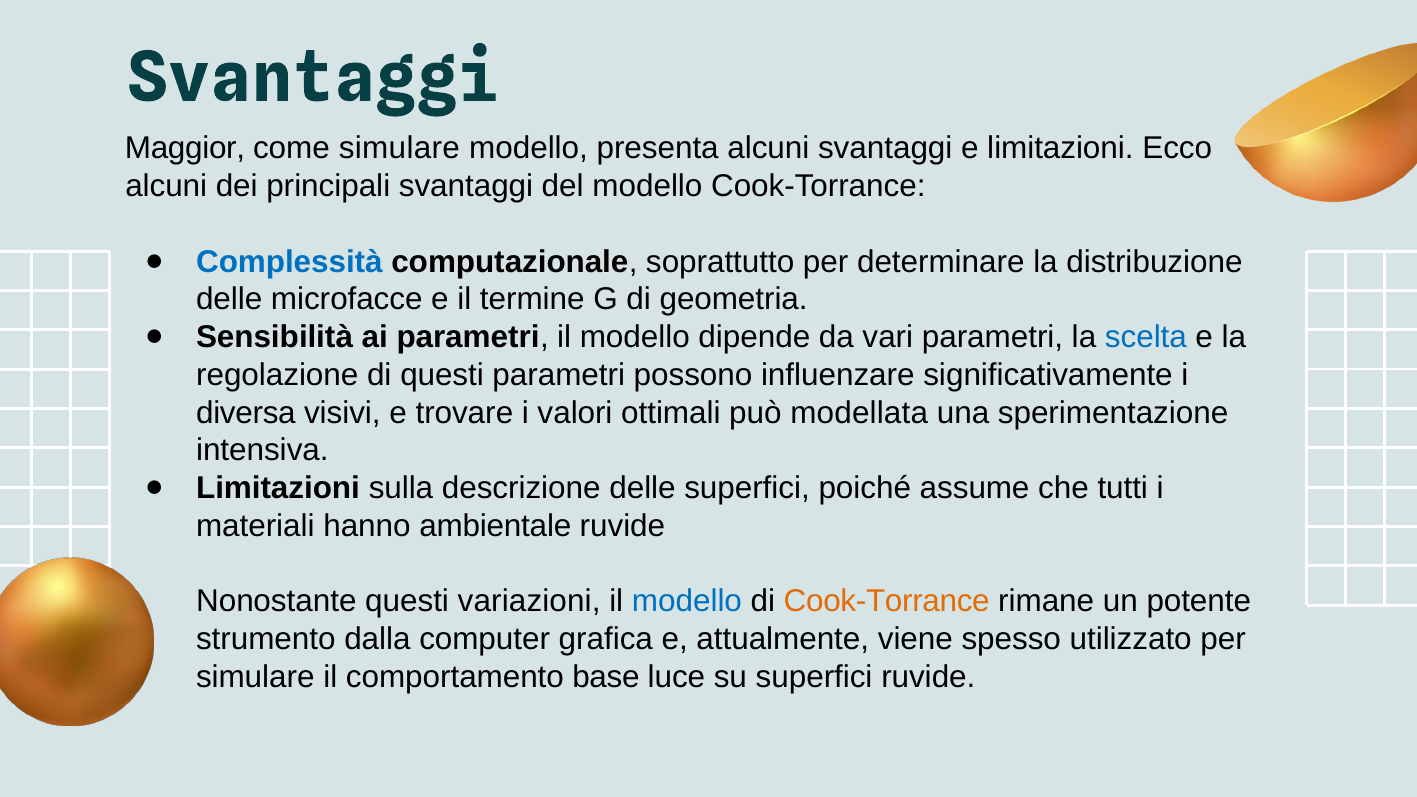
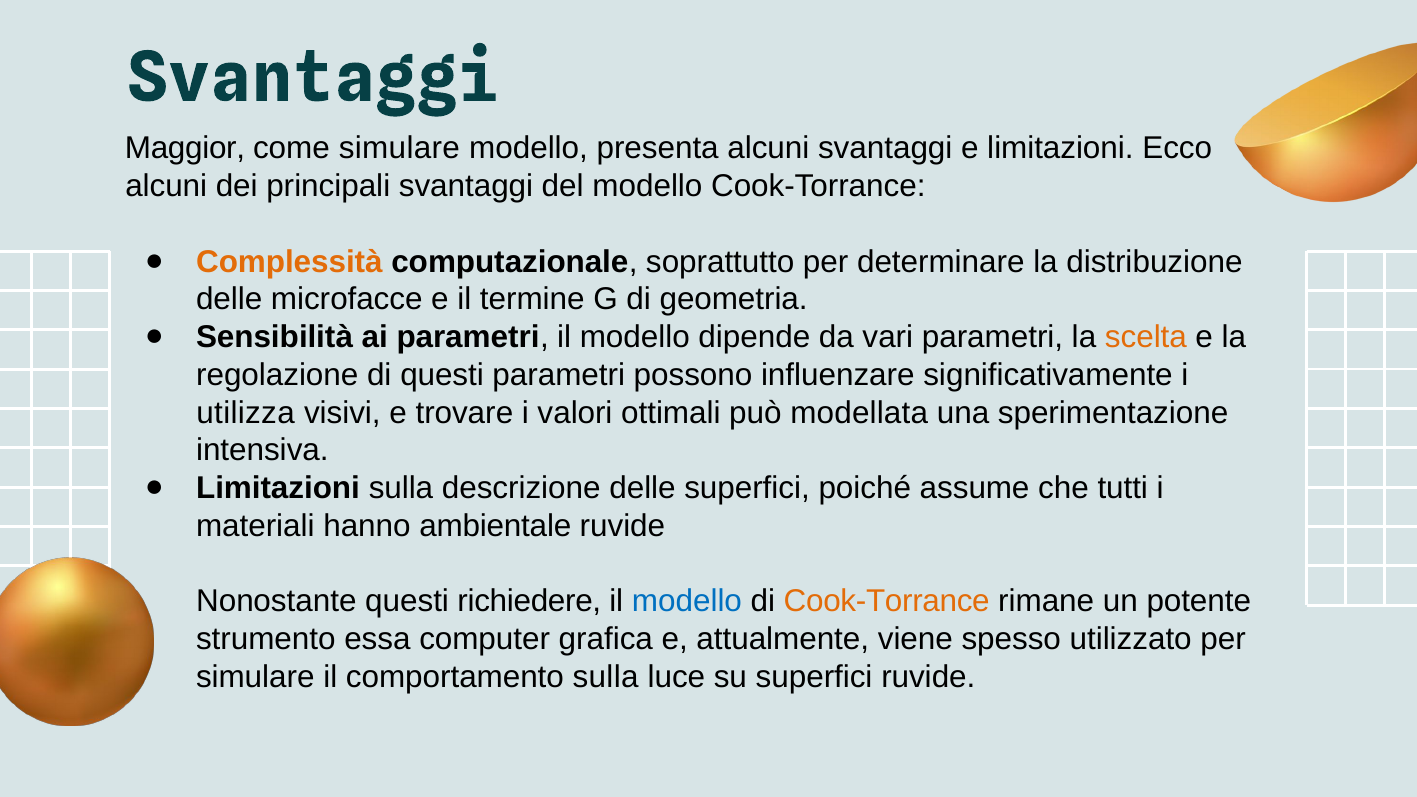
Complessità colour: blue -> orange
scelta colour: blue -> orange
diversa: diversa -> utilizza
variazioni: variazioni -> richiedere
dalla: dalla -> essa
comportamento base: base -> sulla
